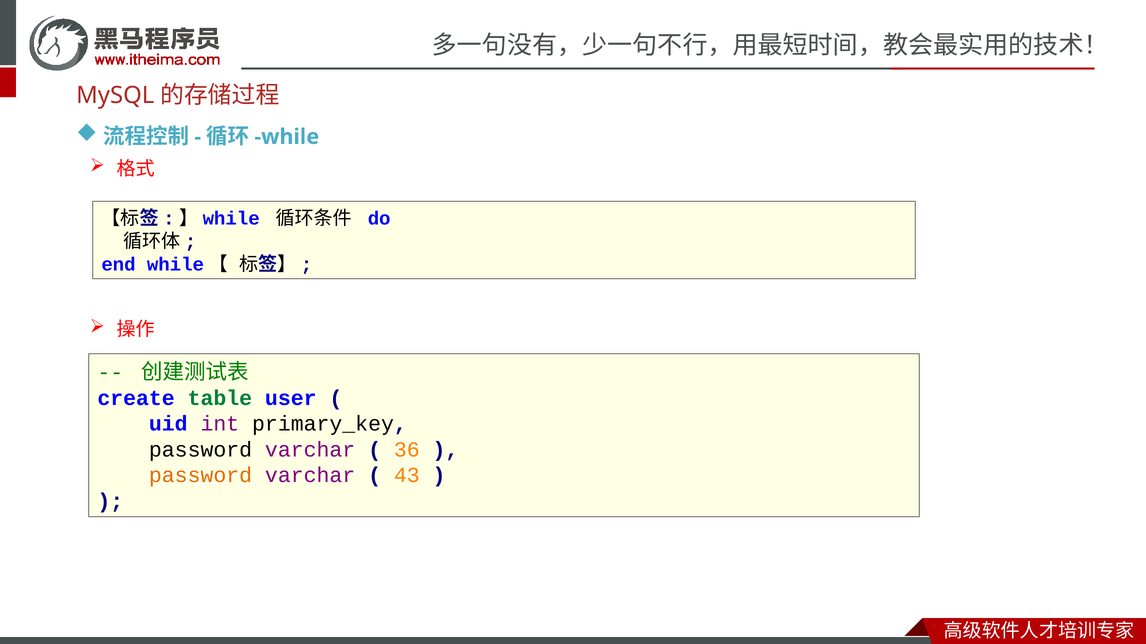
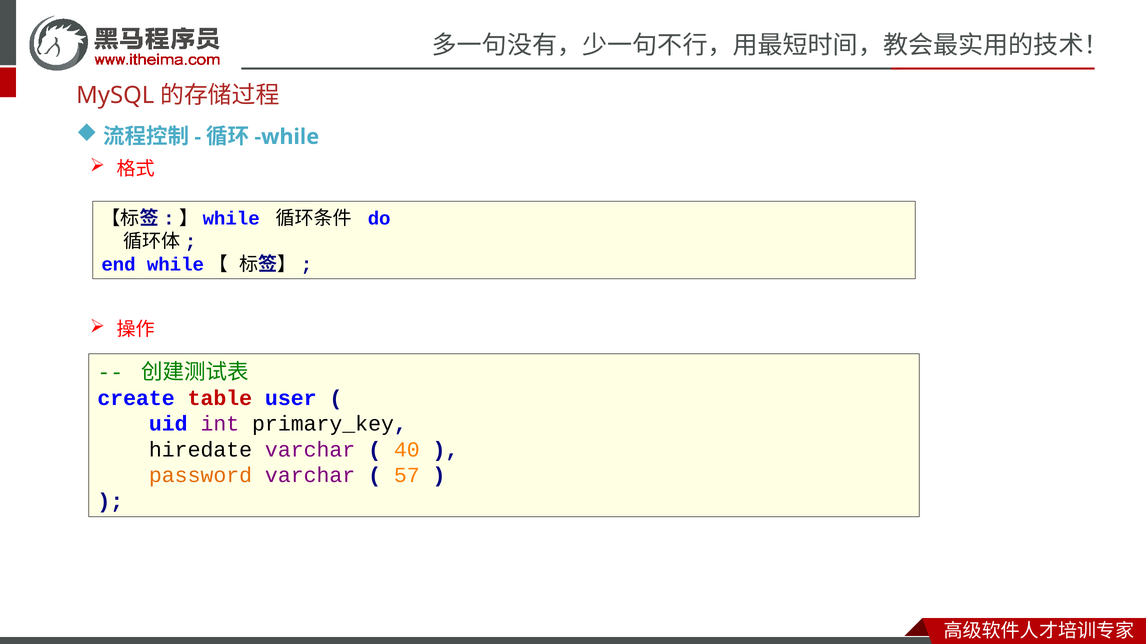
table colour: green -> red
password at (201, 450): password -> hiredate
36: 36 -> 40
43: 43 -> 57
